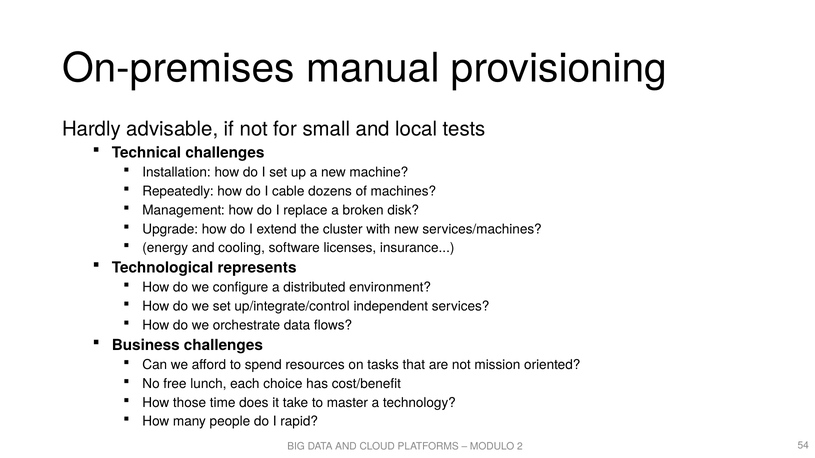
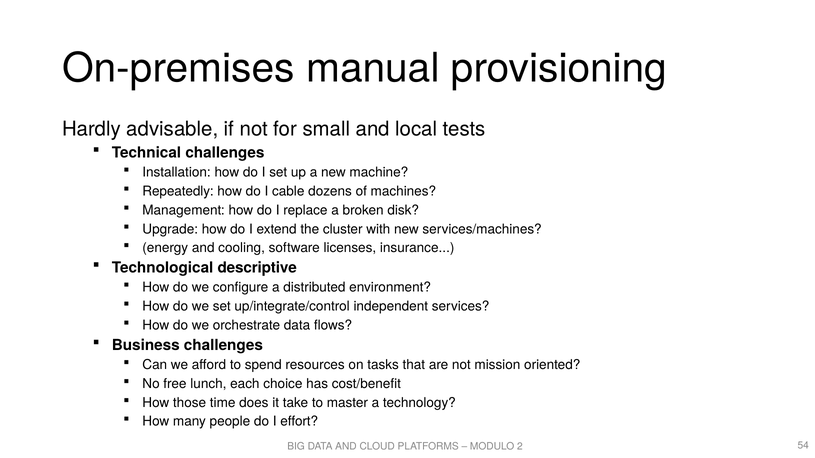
represents: represents -> descriptive
rapid: rapid -> effort
